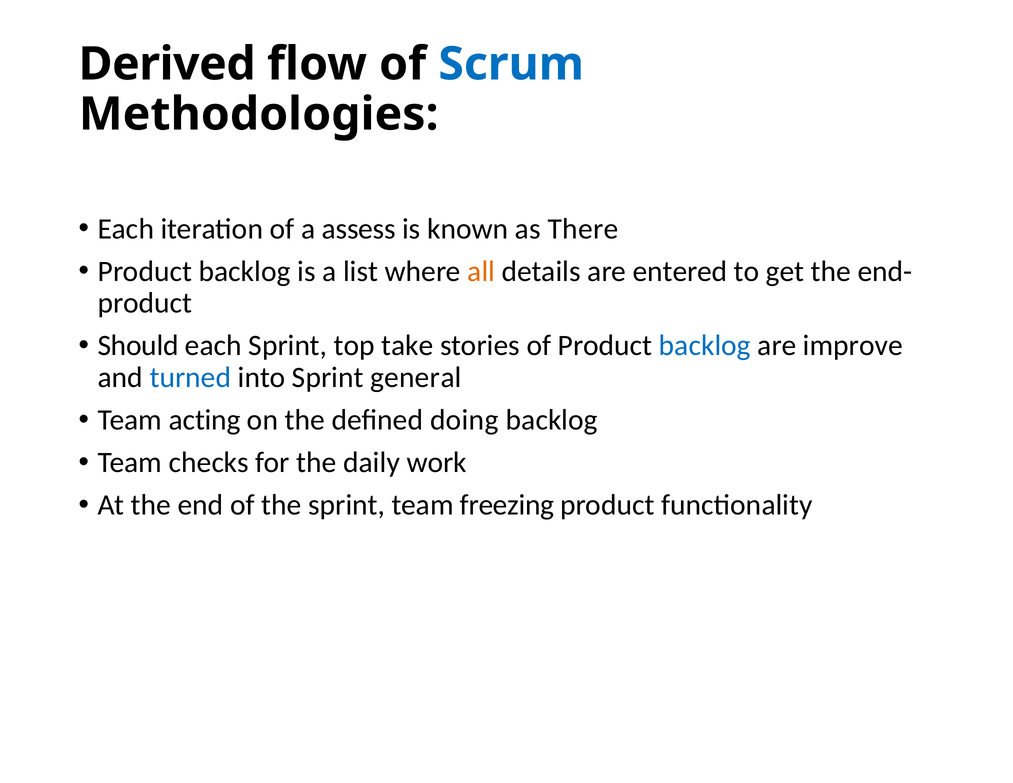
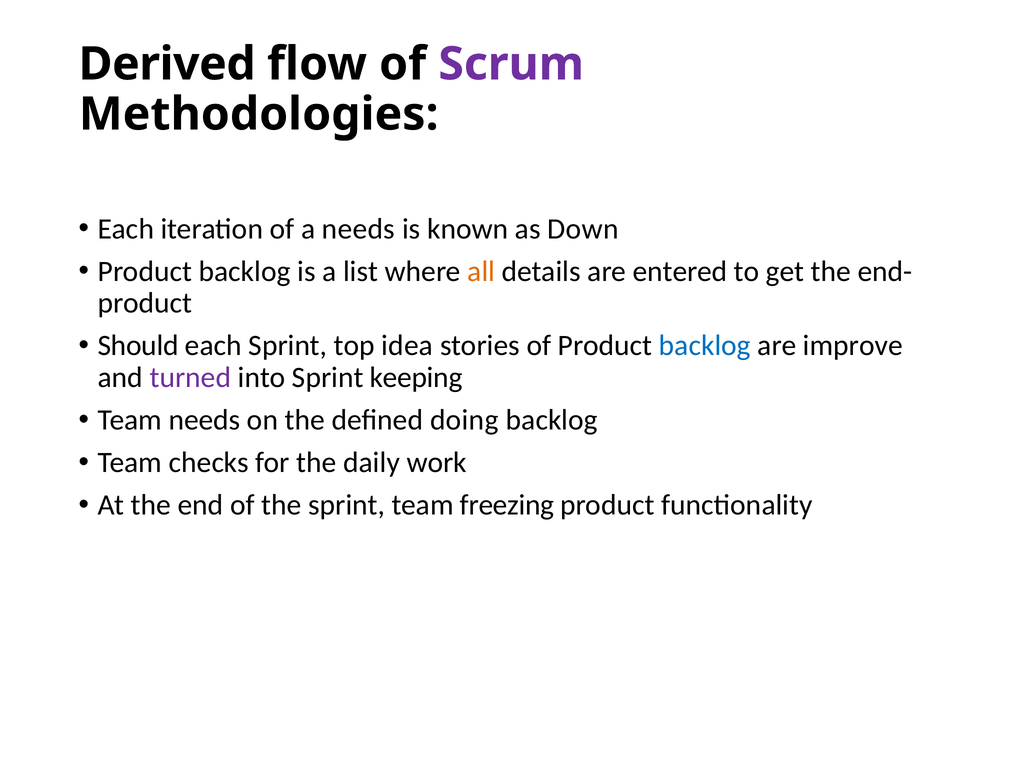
Scrum colour: blue -> purple
a assess: assess -> needs
There: There -> Down
take: take -> idea
turned colour: blue -> purple
general: general -> keeping
Team acting: acting -> needs
